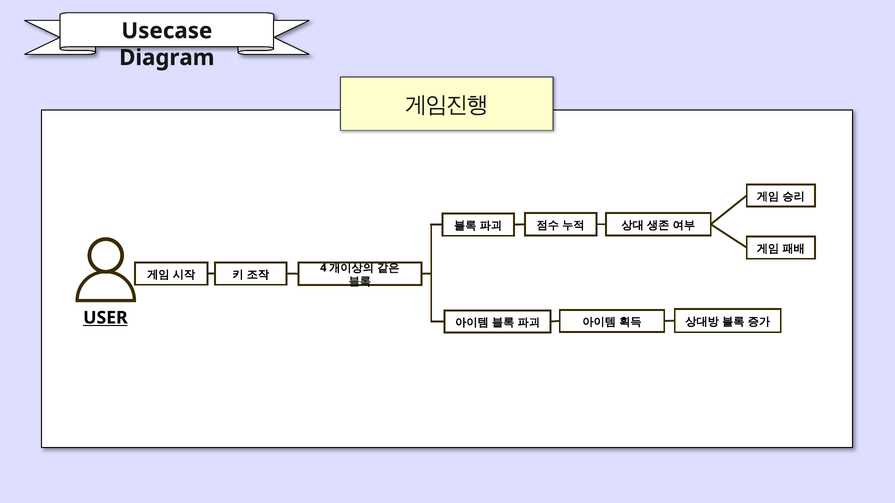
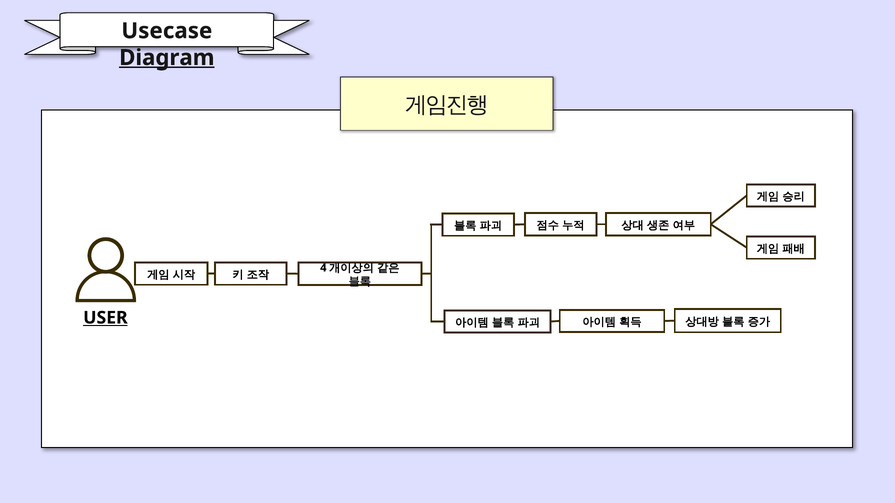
Diagram underline: none -> present
